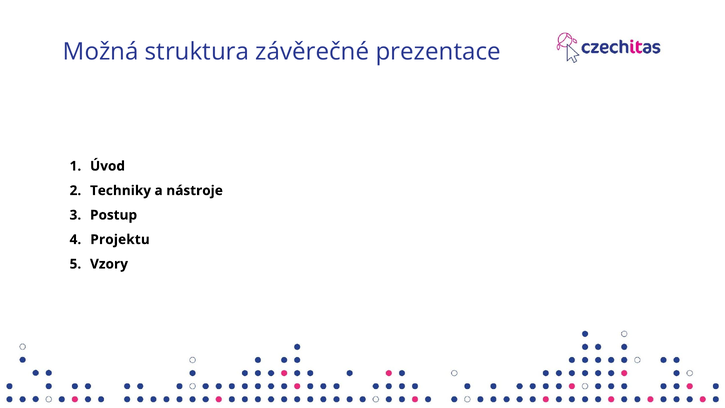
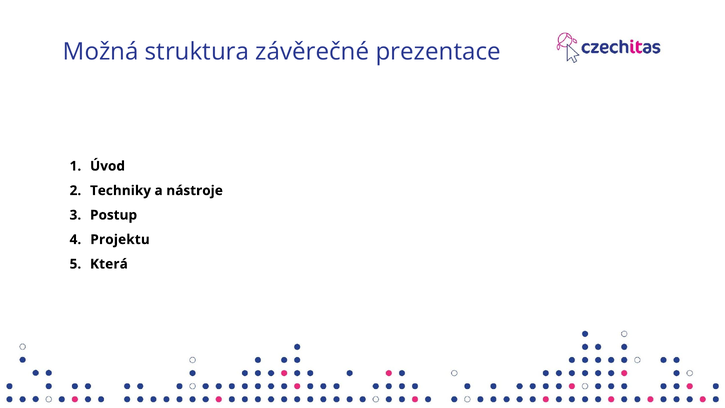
Vzory: Vzory -> Která
